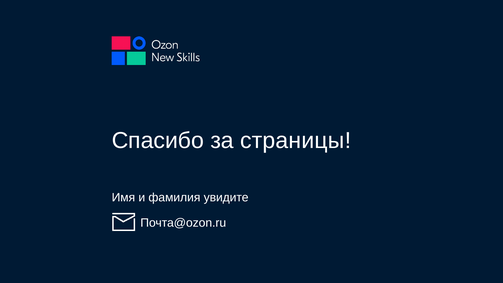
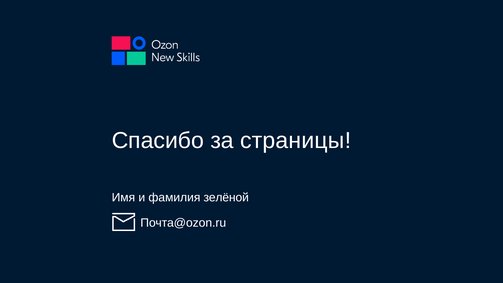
увидите: увидите -> зелёной
